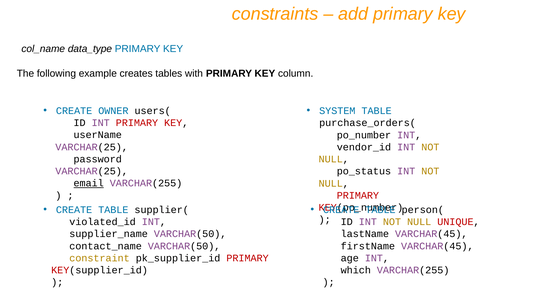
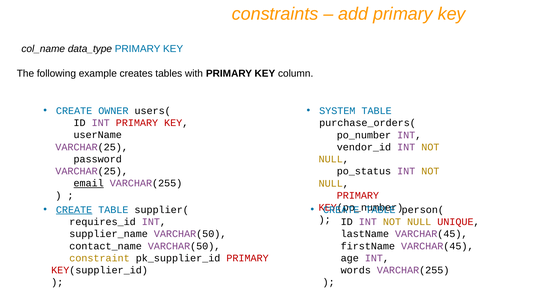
CREATE at (74, 210) underline: none -> present
violated_id: violated_id -> requires_id
which: which -> words
